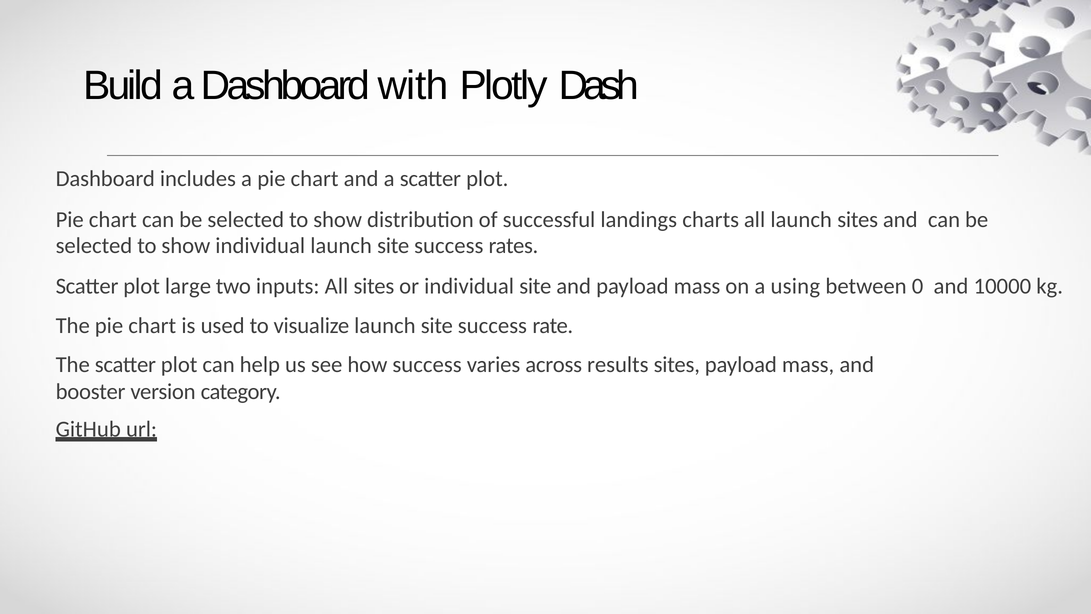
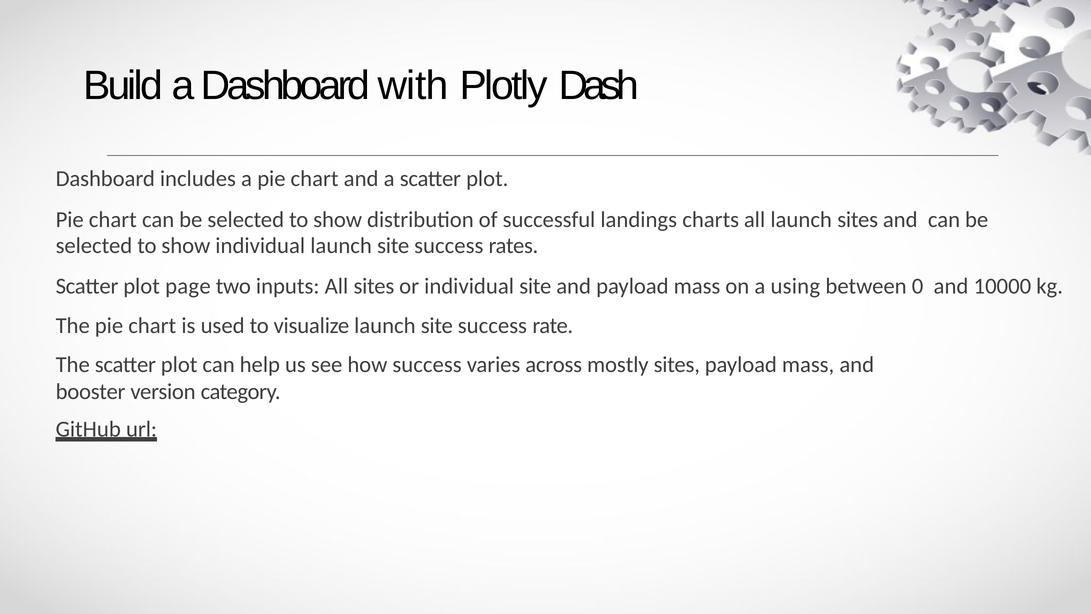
large: large -> page
results: results -> mostly
